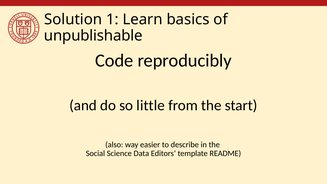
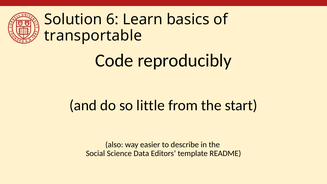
1: 1 -> 6
unpublishable: unpublishable -> transportable
